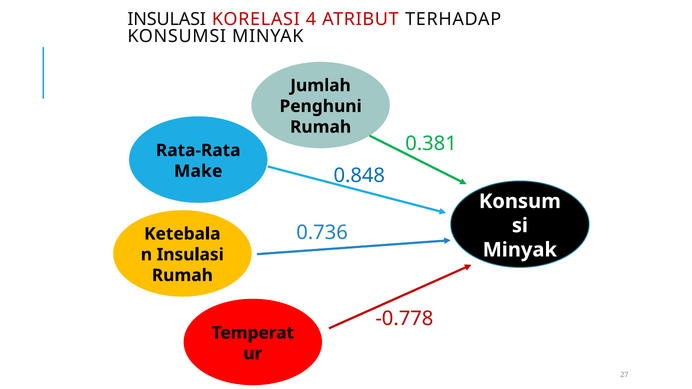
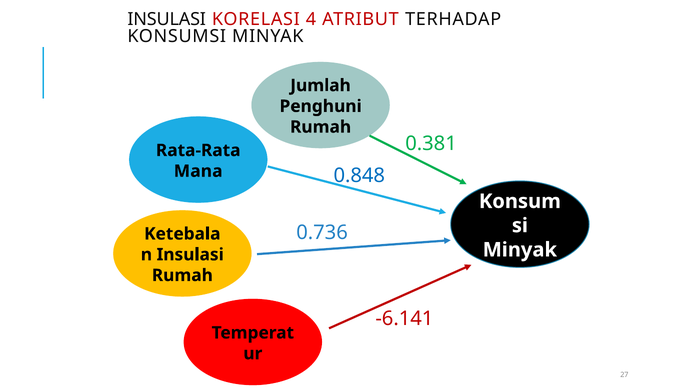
Make: Make -> Mana
-0.778: -0.778 -> -6.141
